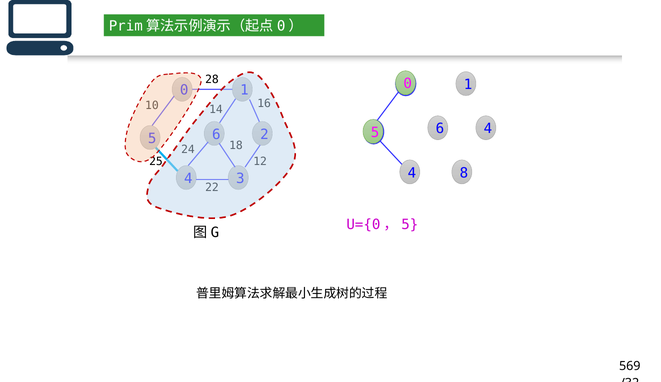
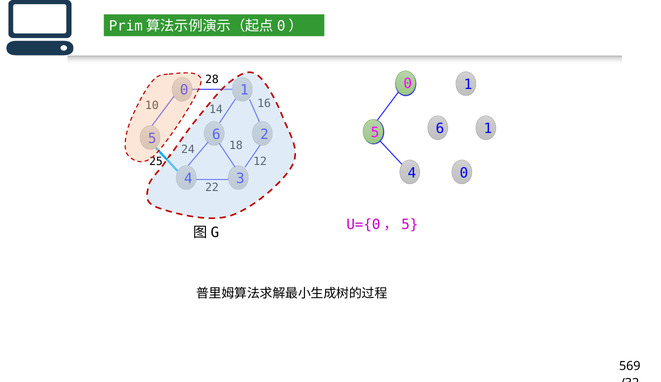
6 4: 4 -> 1
4 8: 8 -> 0
